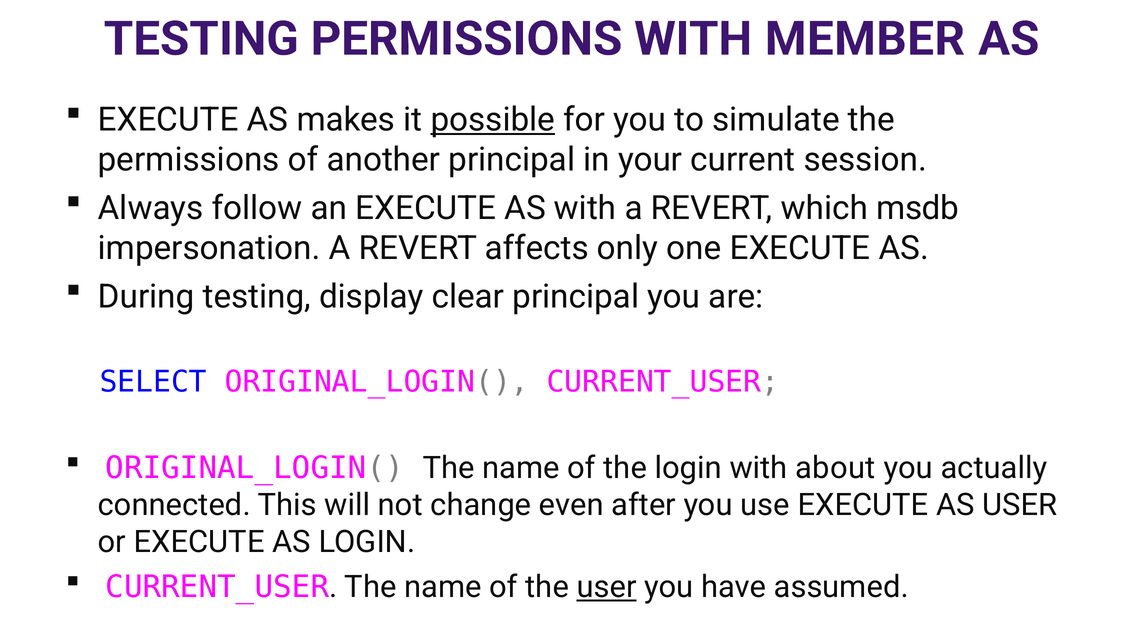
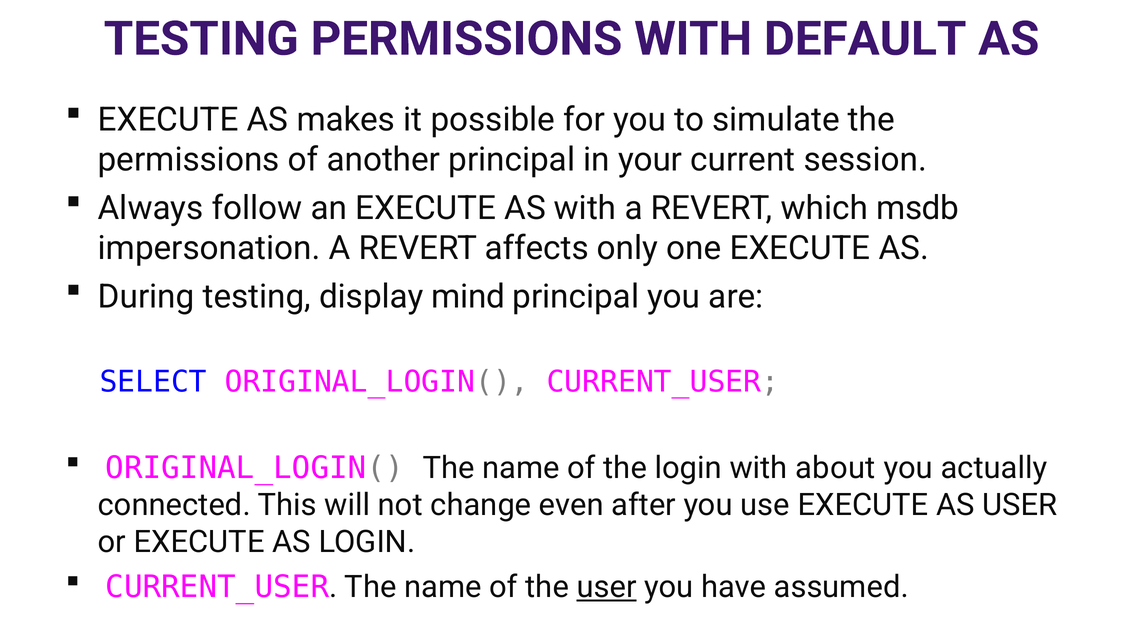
MEMBER: MEMBER -> DEFAULT
possible underline: present -> none
clear: clear -> mind
